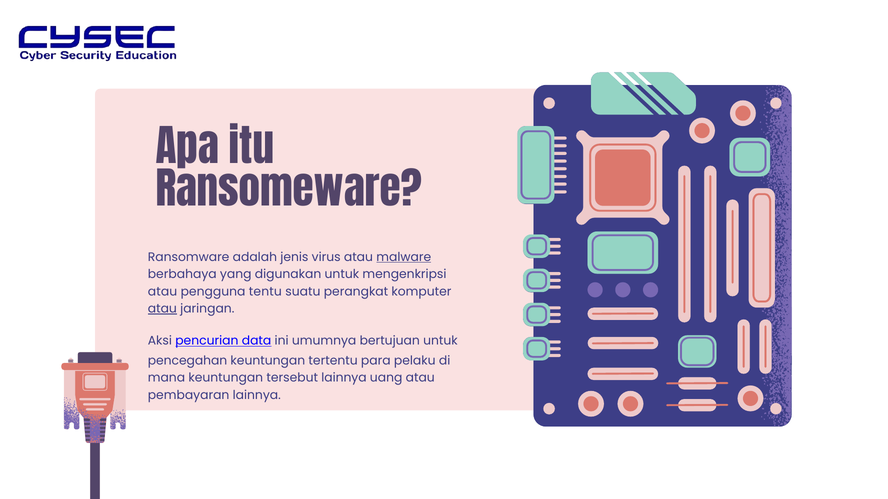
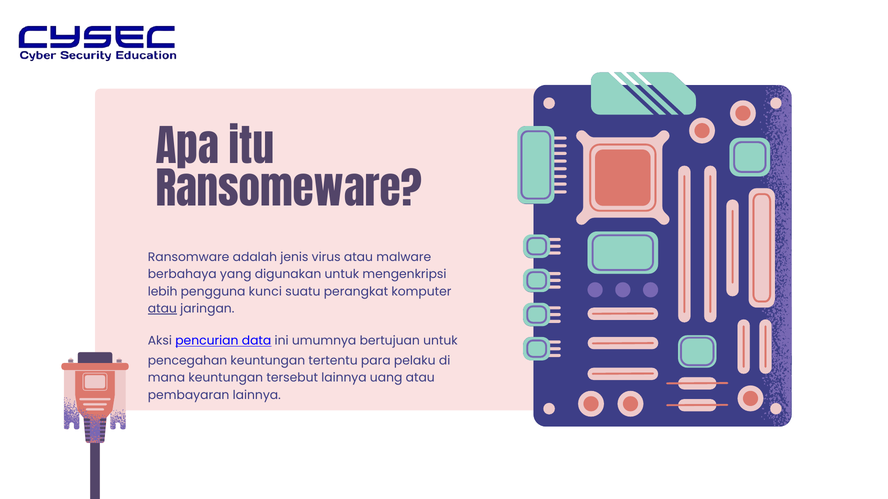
malware underline: present -> none
atau at (163, 292): atau -> lebih
tentu: tentu -> kunci
